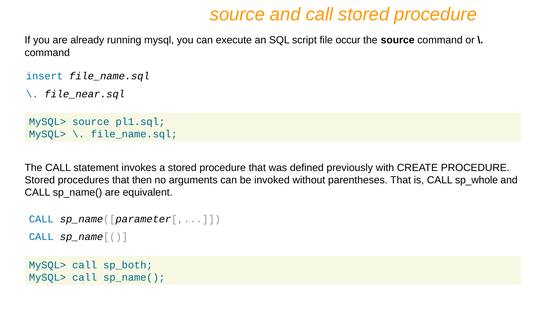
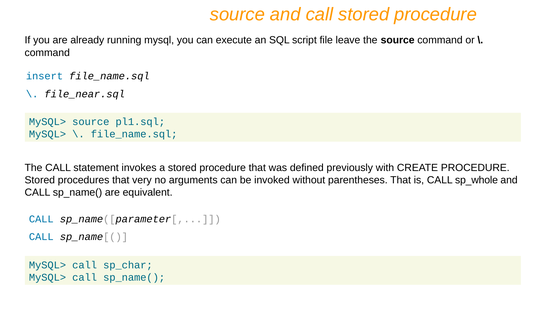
occur: occur -> leave
then: then -> very
sp_both: sp_both -> sp_char
